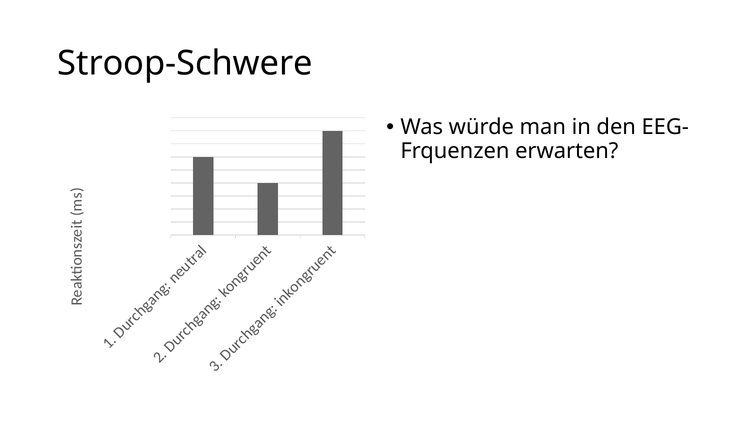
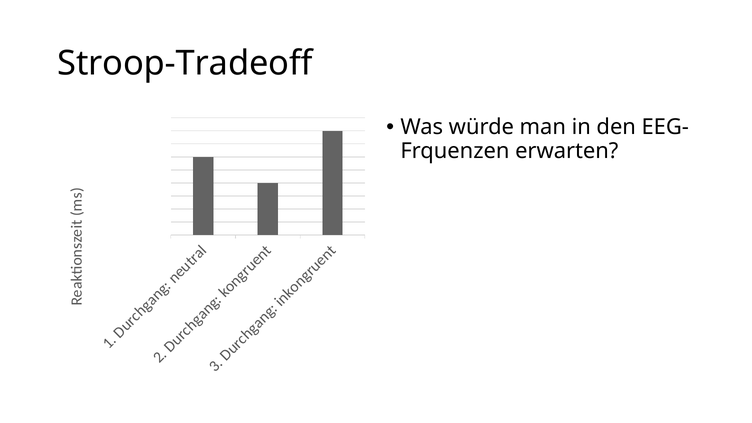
Stroop-Schwere: Stroop-Schwere -> Stroop-Tradeoff
